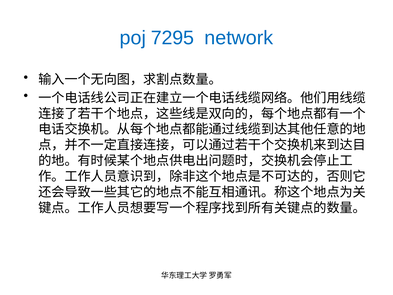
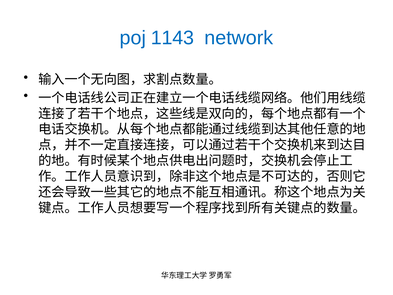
7295: 7295 -> 1143
